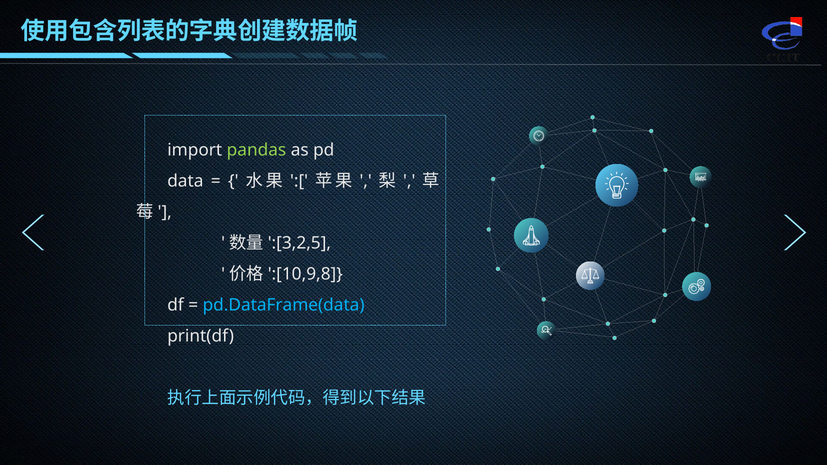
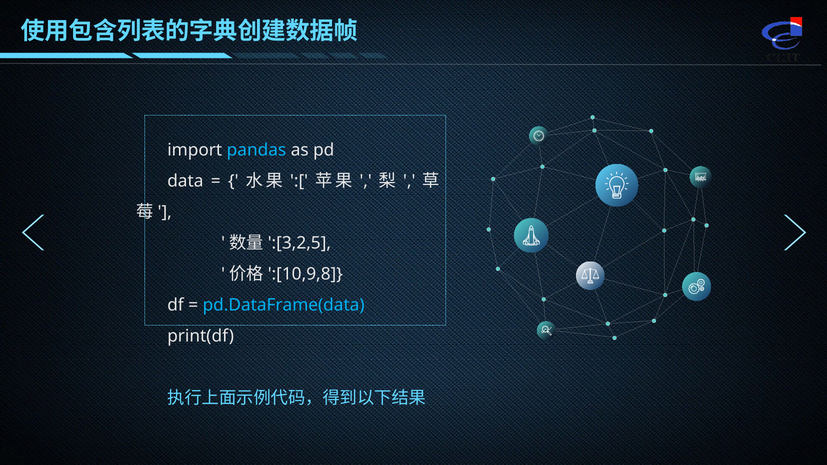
pandas colour: light green -> light blue
